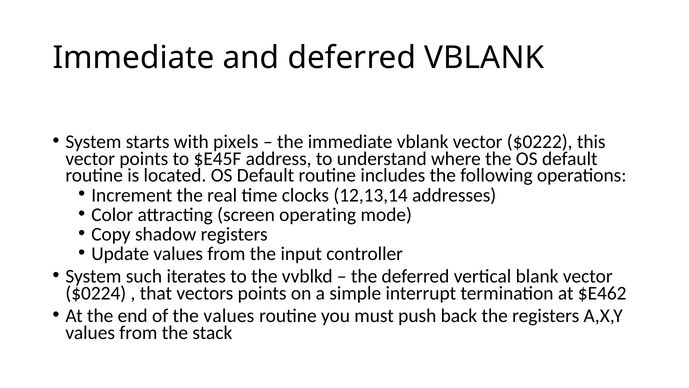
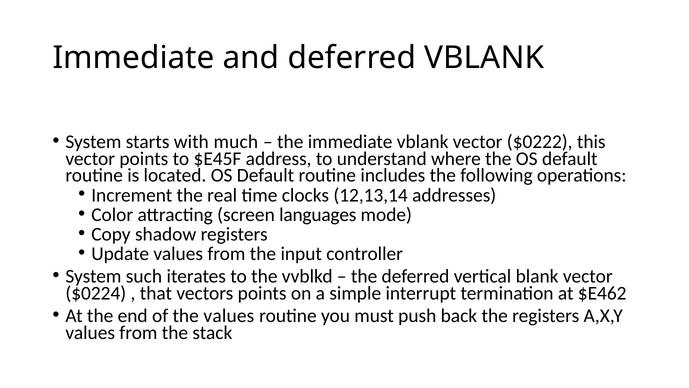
pixels: pixels -> much
operating: operating -> languages
